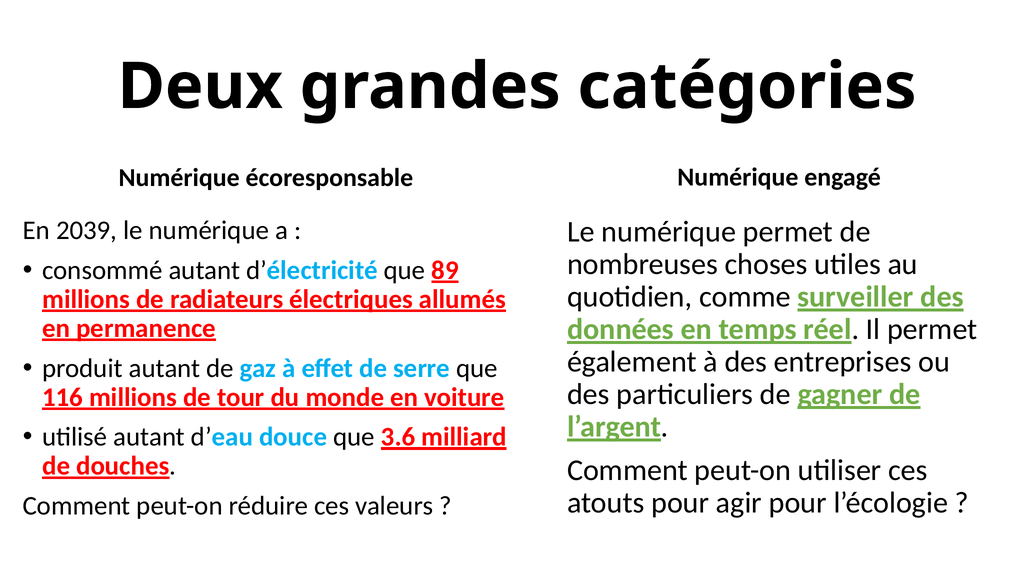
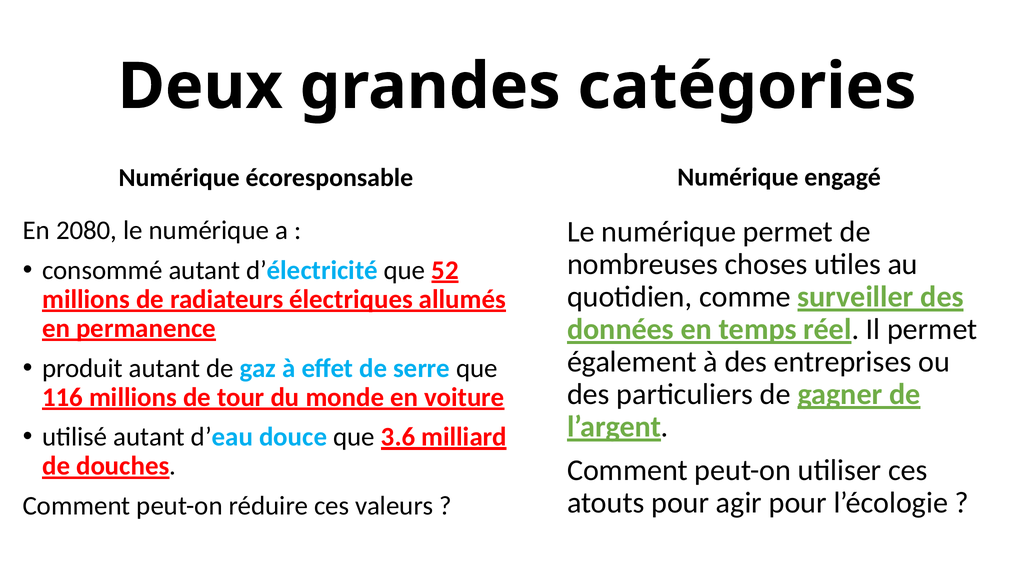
2039: 2039 -> 2080
89: 89 -> 52
